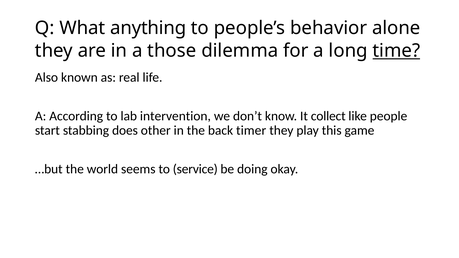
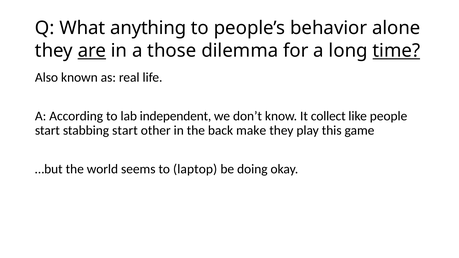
are underline: none -> present
intervention: intervention -> independent
stabbing does: does -> start
timer: timer -> make
service: service -> laptop
